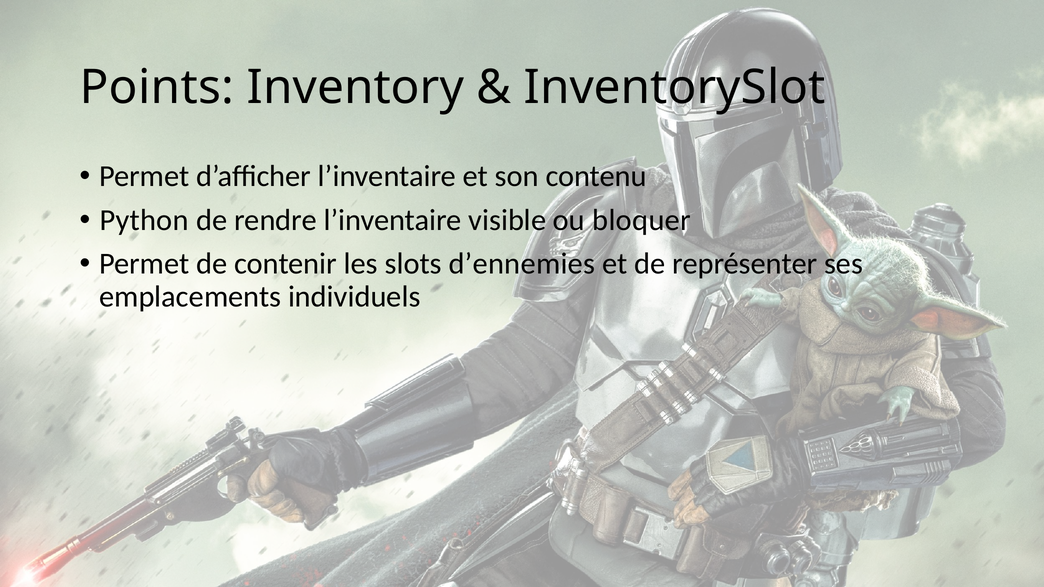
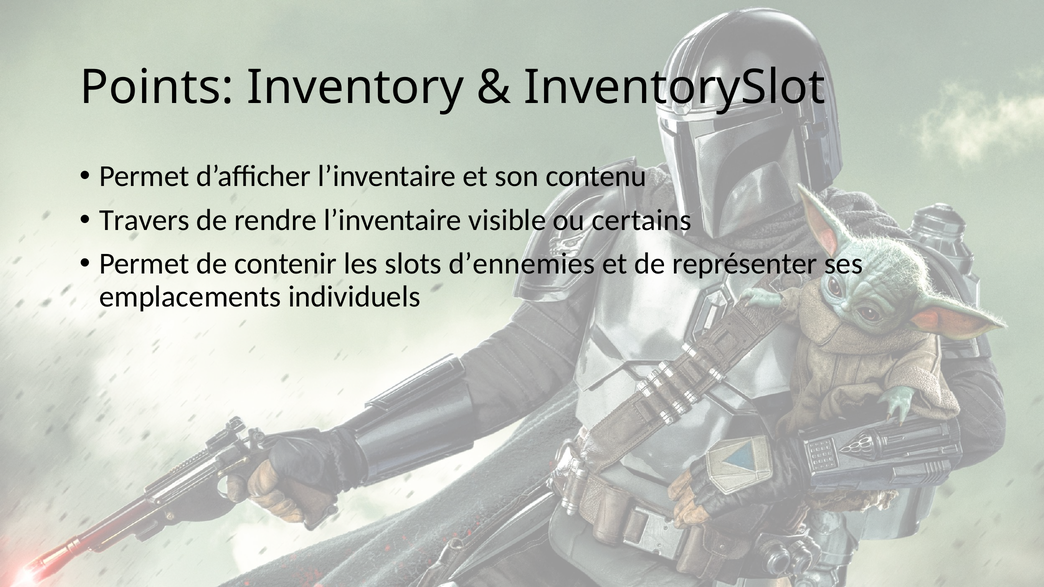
Python: Python -> Travers
bloquer: bloquer -> certains
